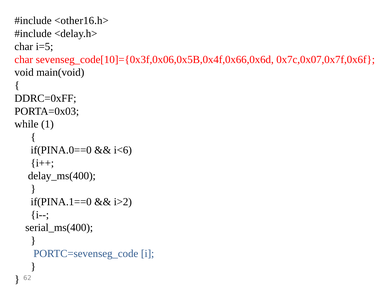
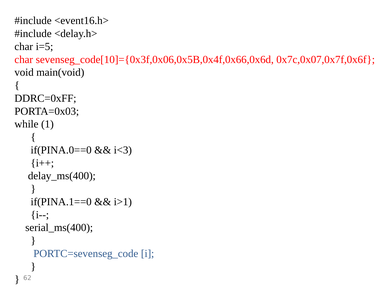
<other16.h>: <other16.h> -> <event16.h>
i<6: i<6 -> i<3
i>2: i>2 -> i>1
